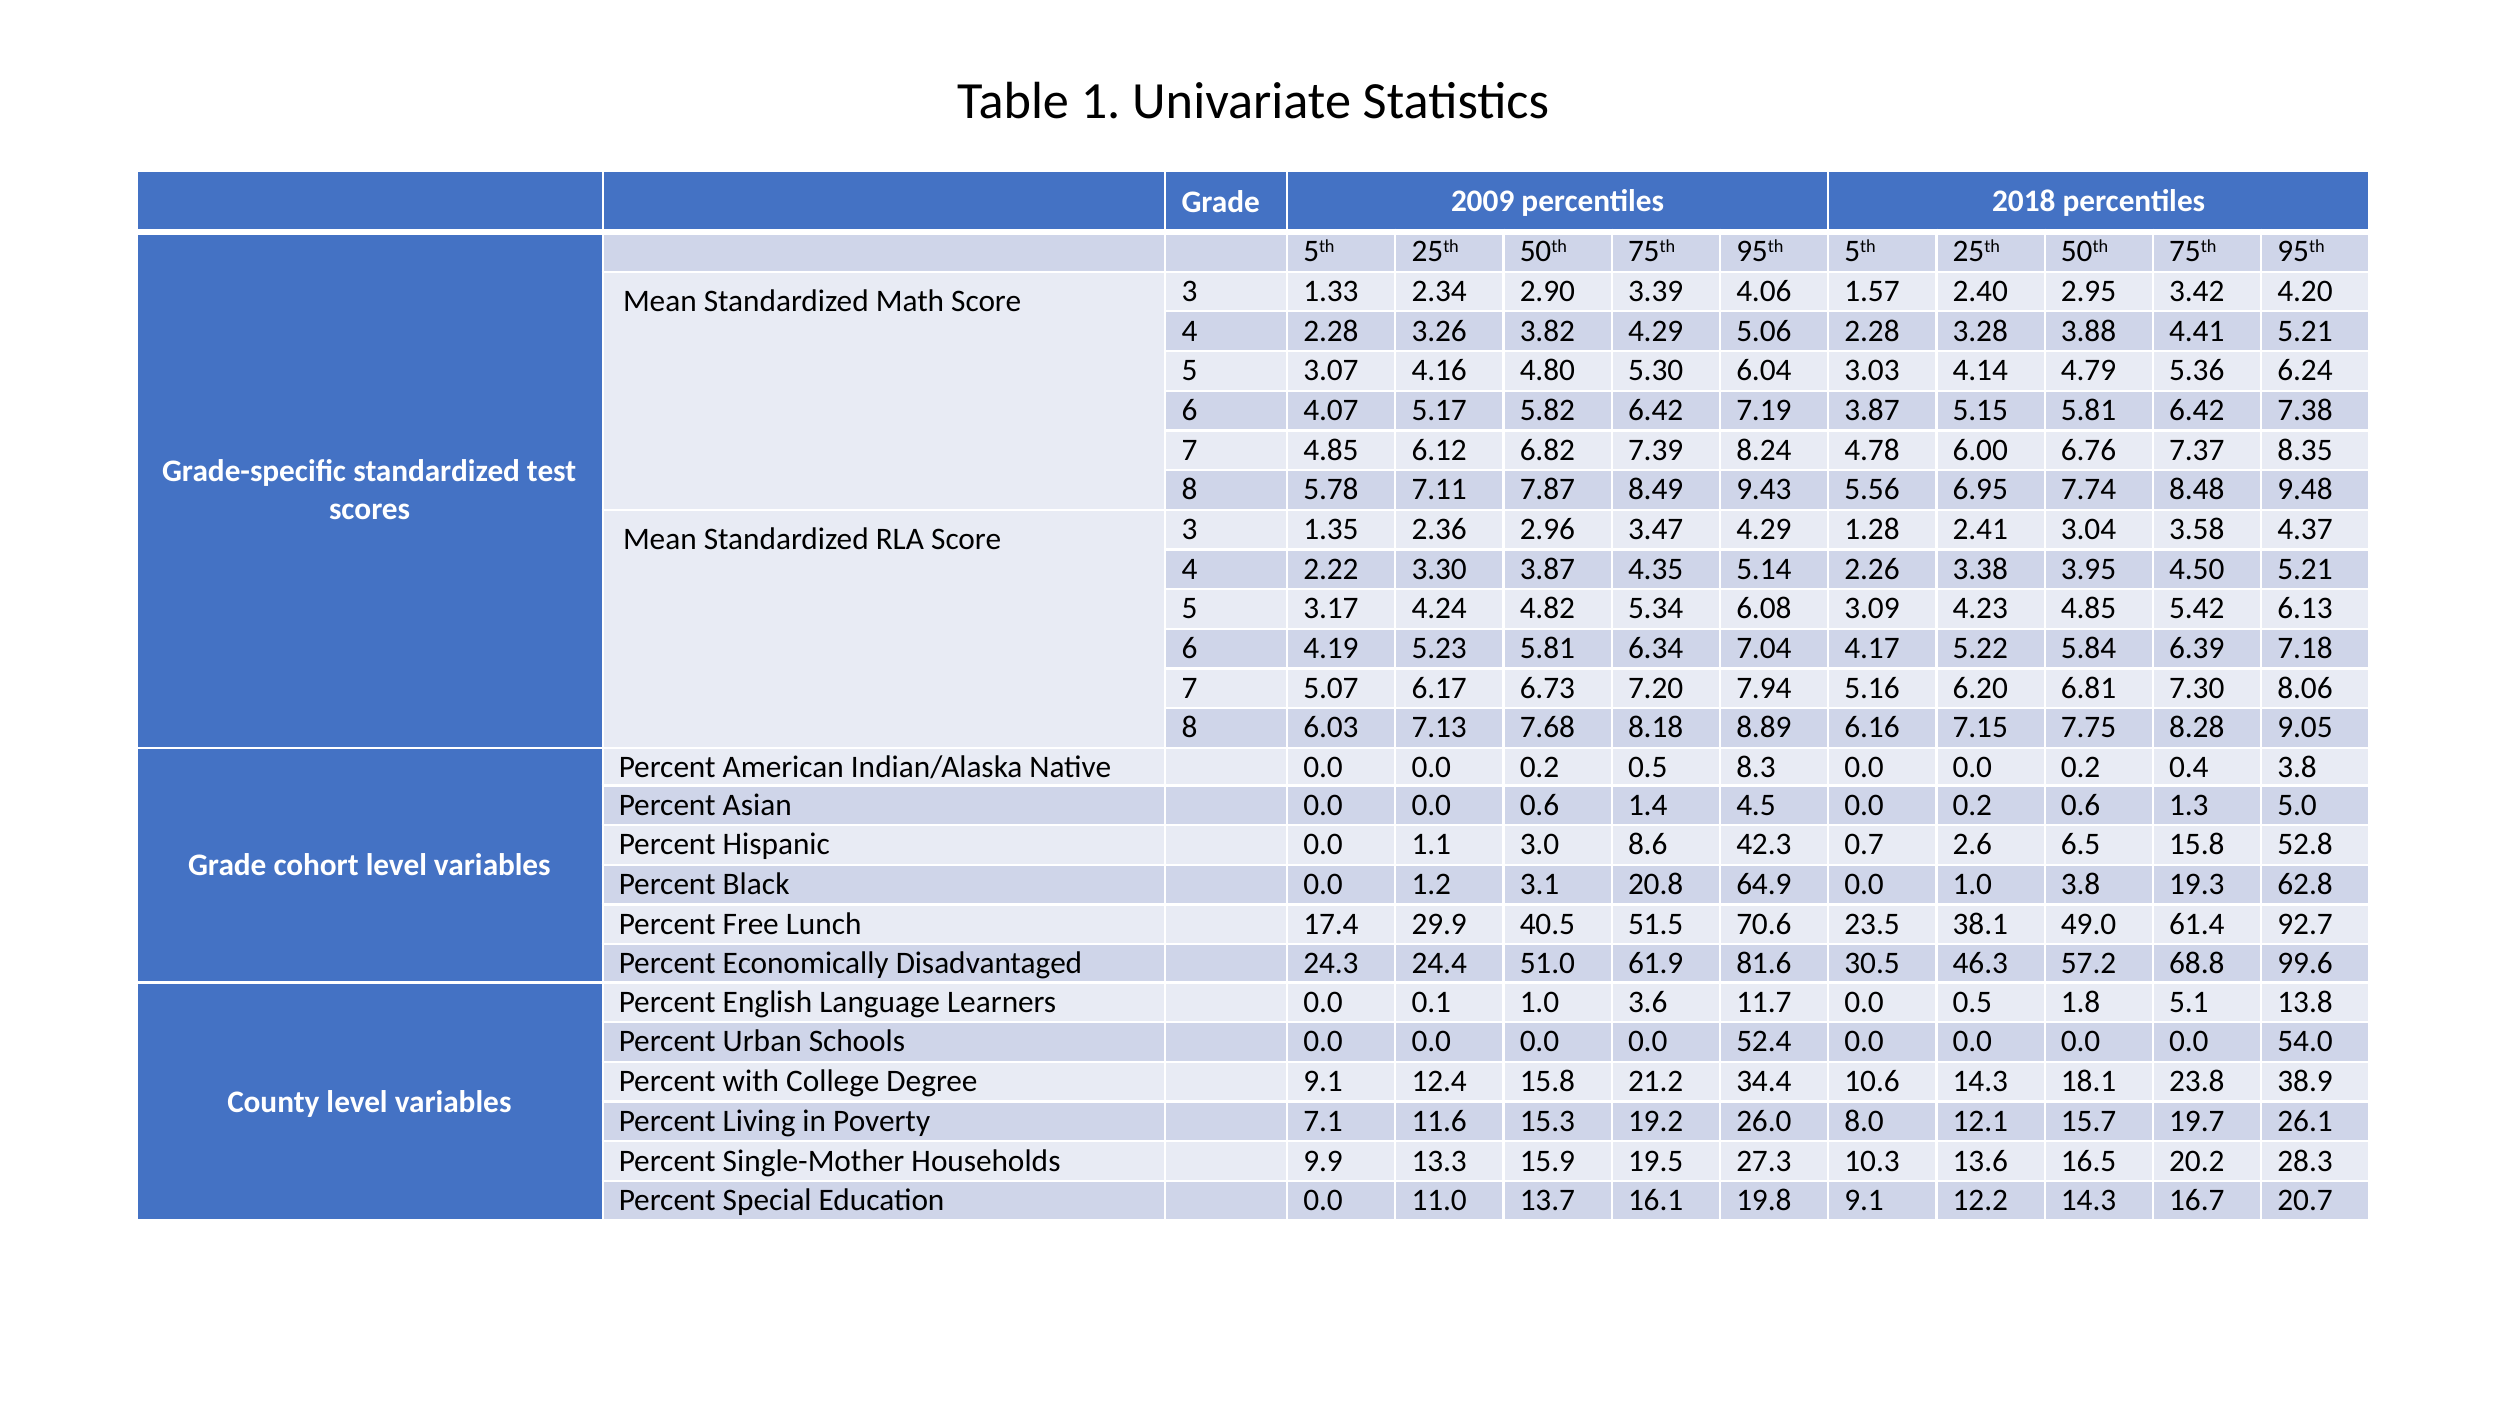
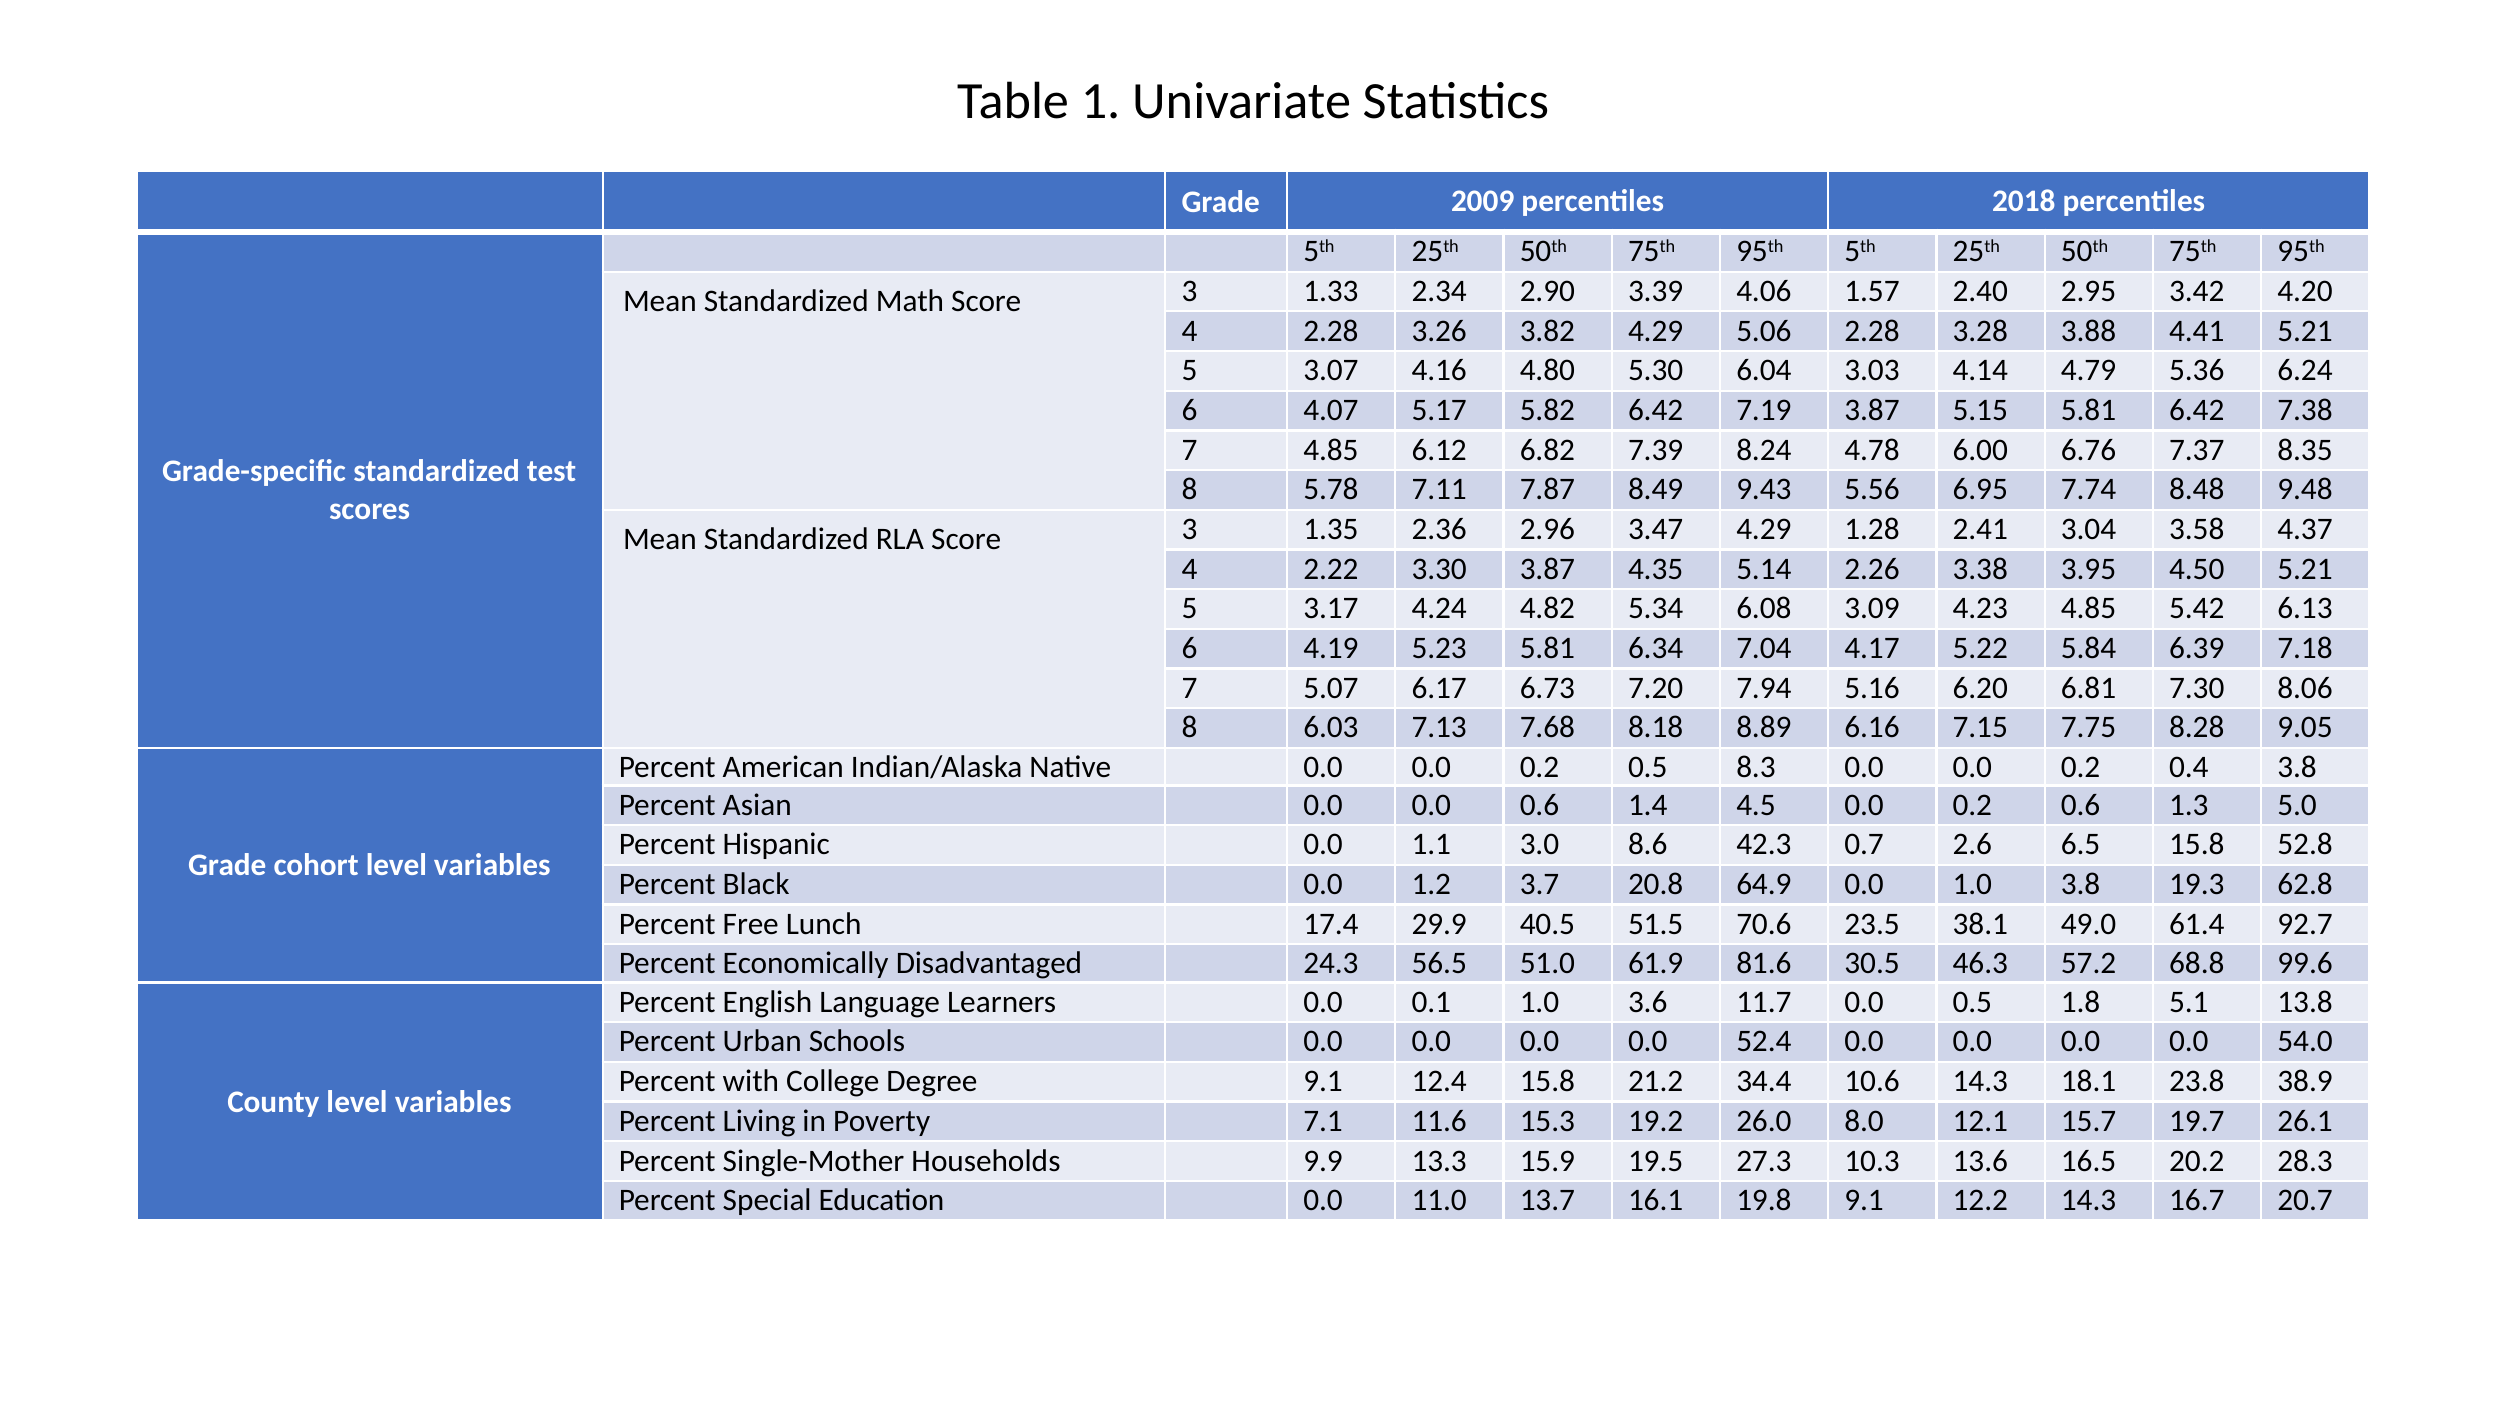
3.1: 3.1 -> 3.7
24.4: 24.4 -> 56.5
